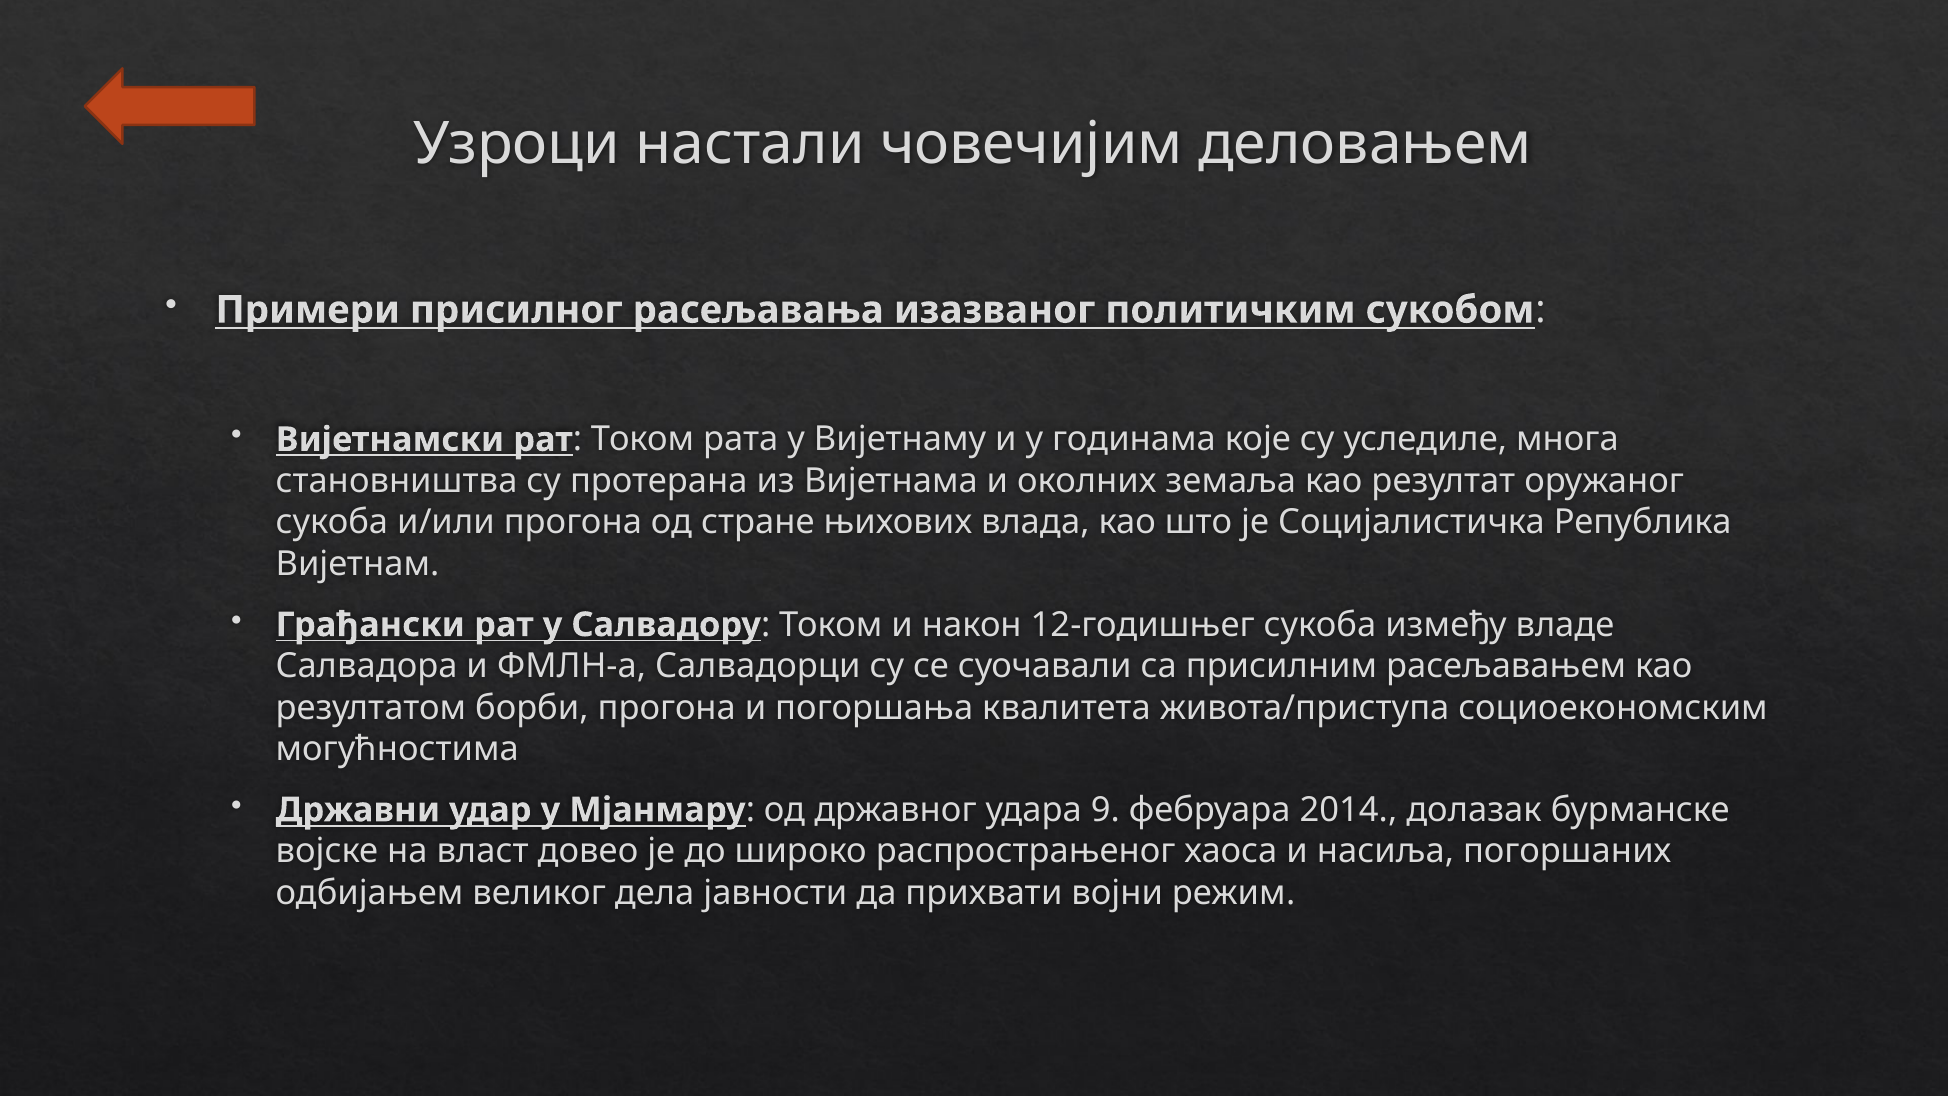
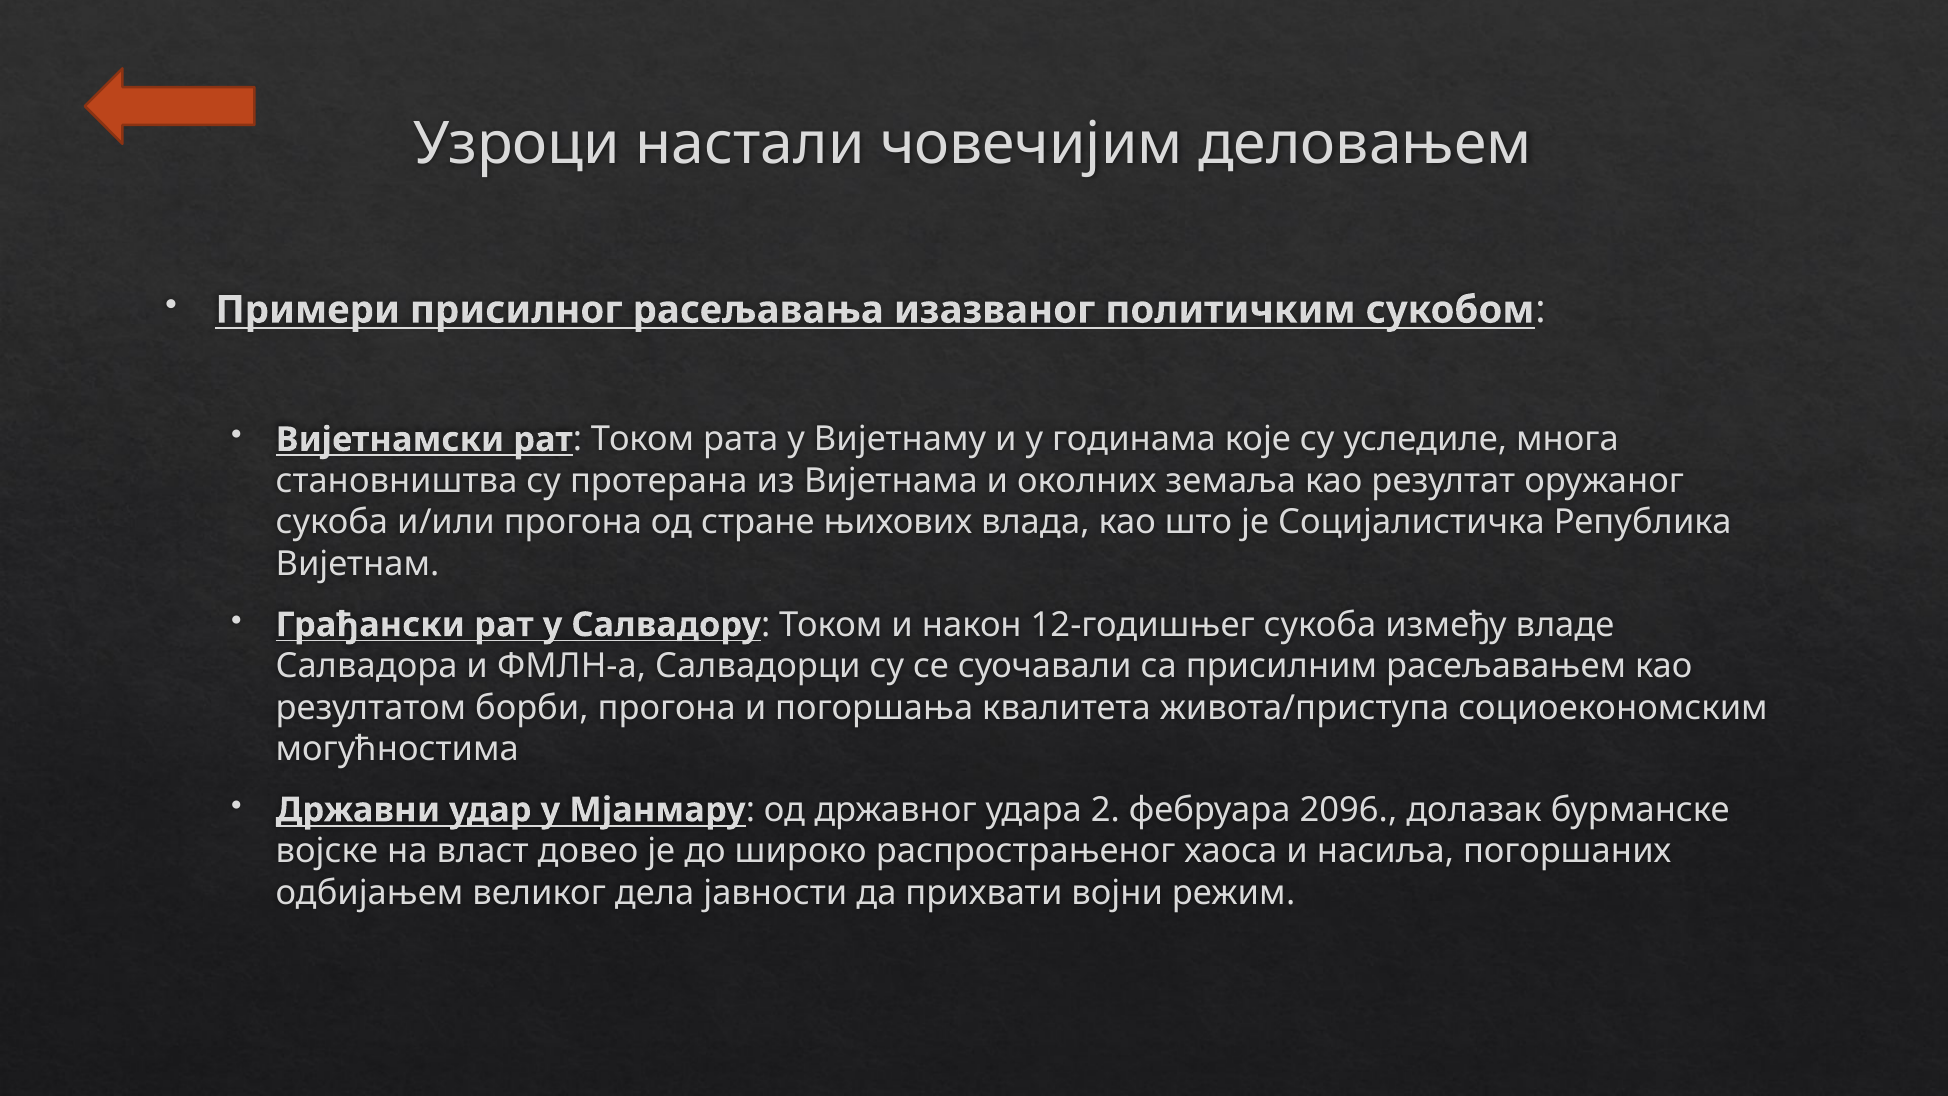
9: 9 -> 2
2014: 2014 -> 2096
